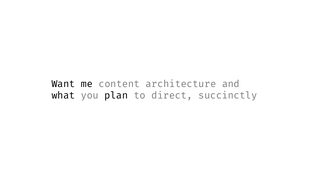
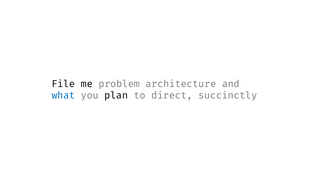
Want: Want -> File
content: content -> problem
what colour: black -> blue
